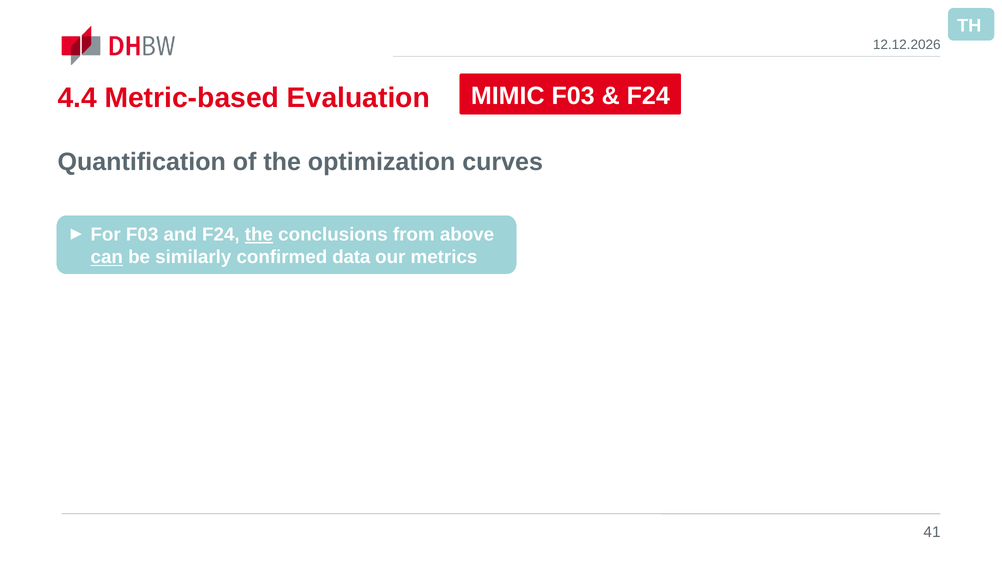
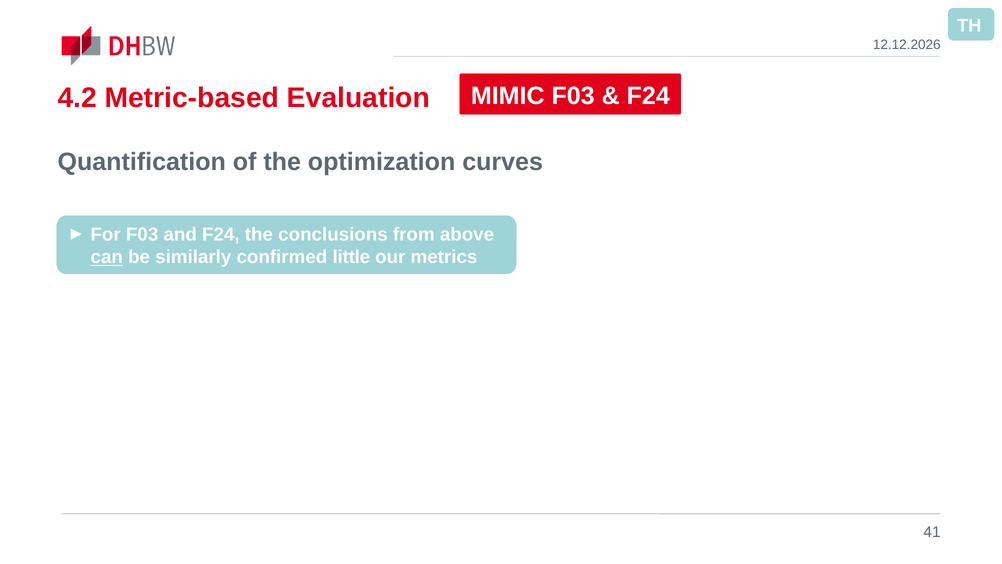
4.4: 4.4 -> 4.2
the at (259, 235) underline: present -> none
data: data -> little
